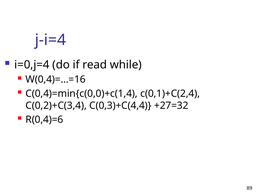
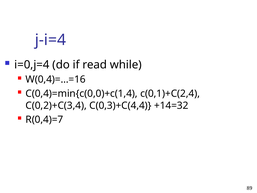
+27=32: +27=32 -> +14=32
R(0,4)=6: R(0,4)=6 -> R(0,4)=7
